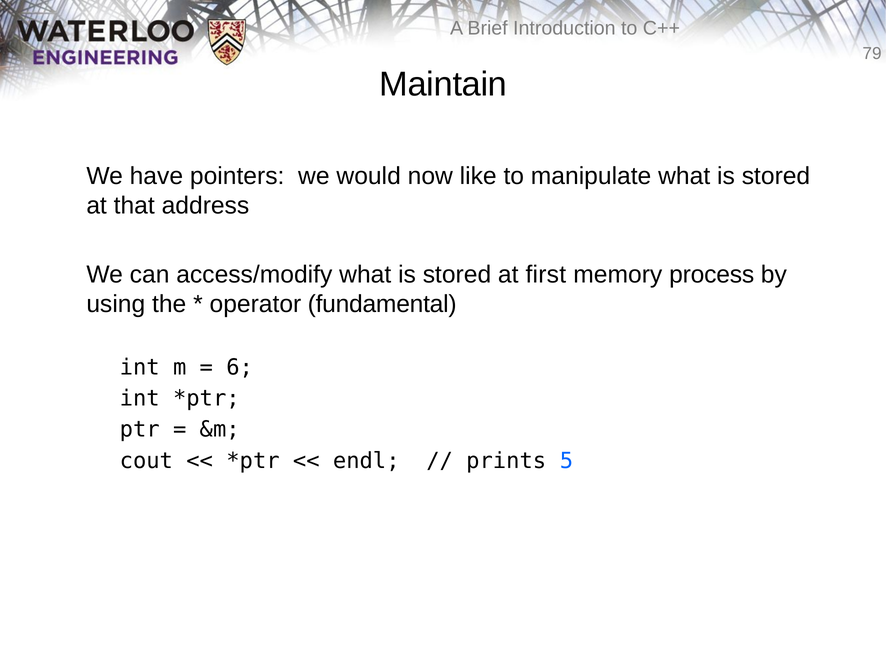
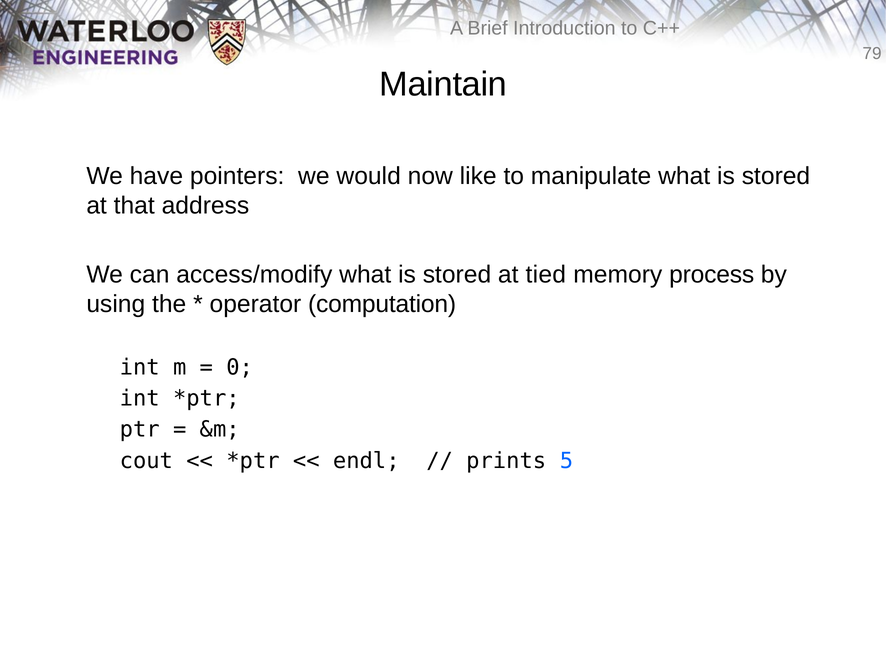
first: first -> tied
fundamental: fundamental -> computation
6: 6 -> 0
